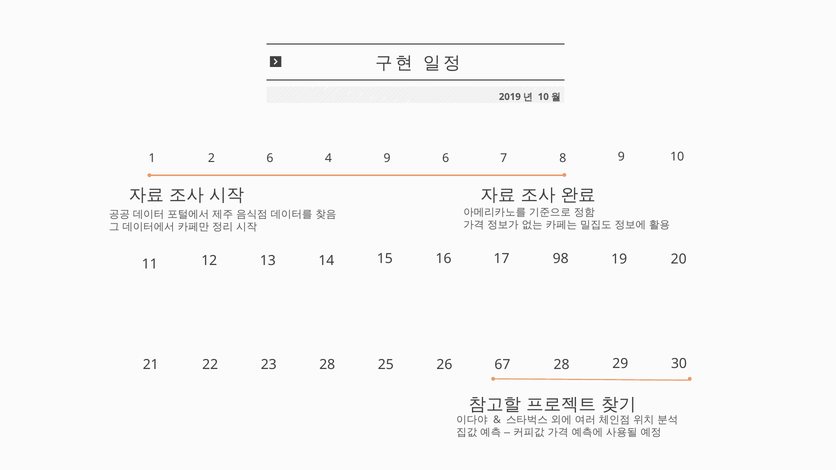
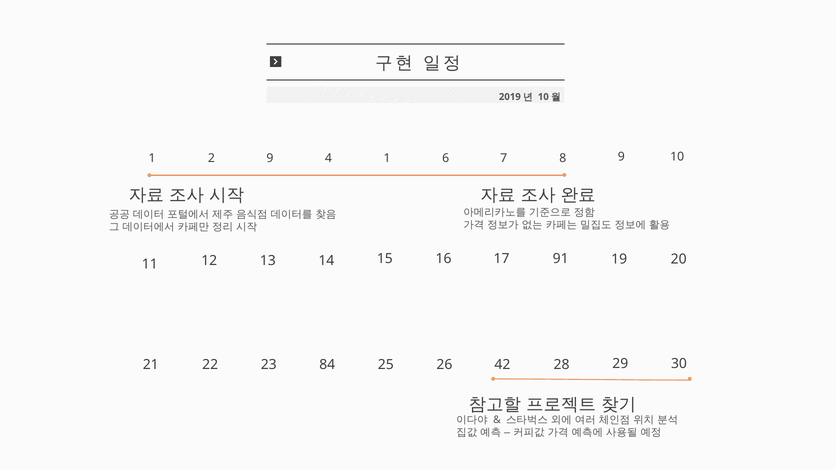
2 6: 6 -> 9
4 9: 9 -> 1
98: 98 -> 91
23 28: 28 -> 84
67: 67 -> 42
